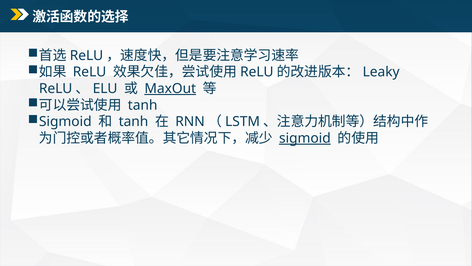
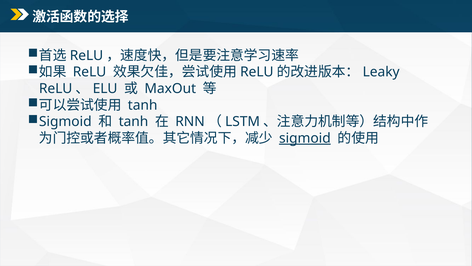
MaxOut underline: present -> none
